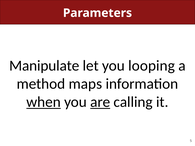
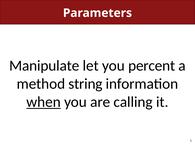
looping: looping -> percent
maps: maps -> string
are underline: present -> none
